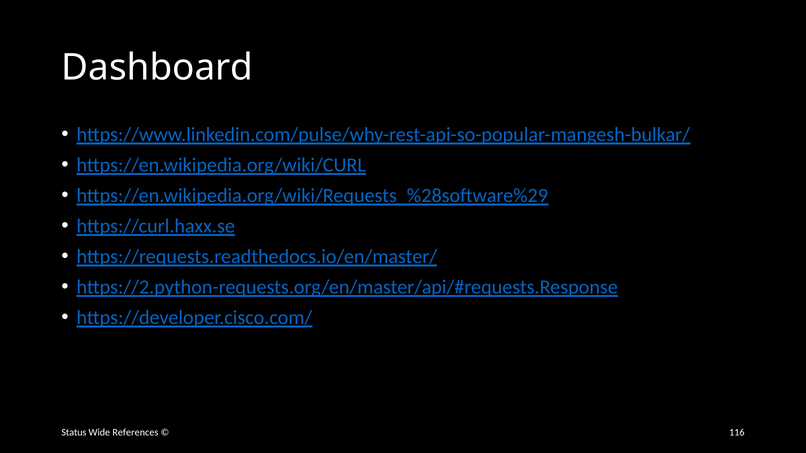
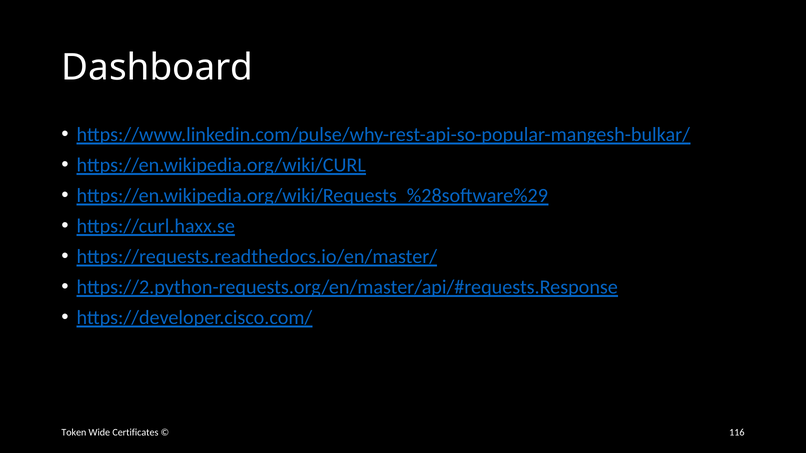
Status: Status -> Token
References: References -> Certificates
